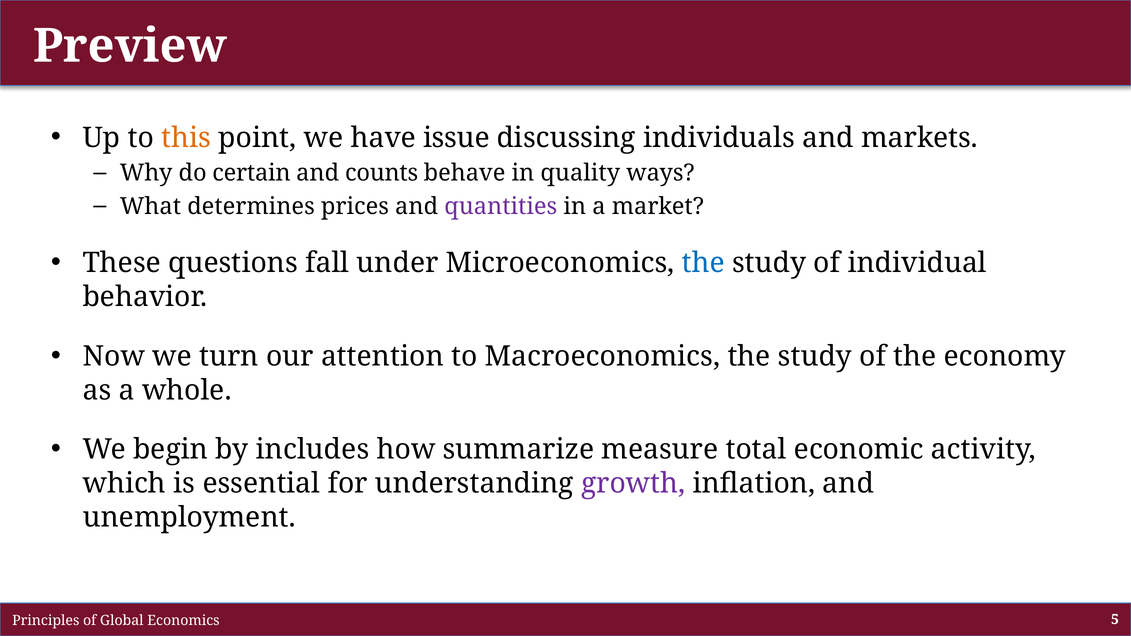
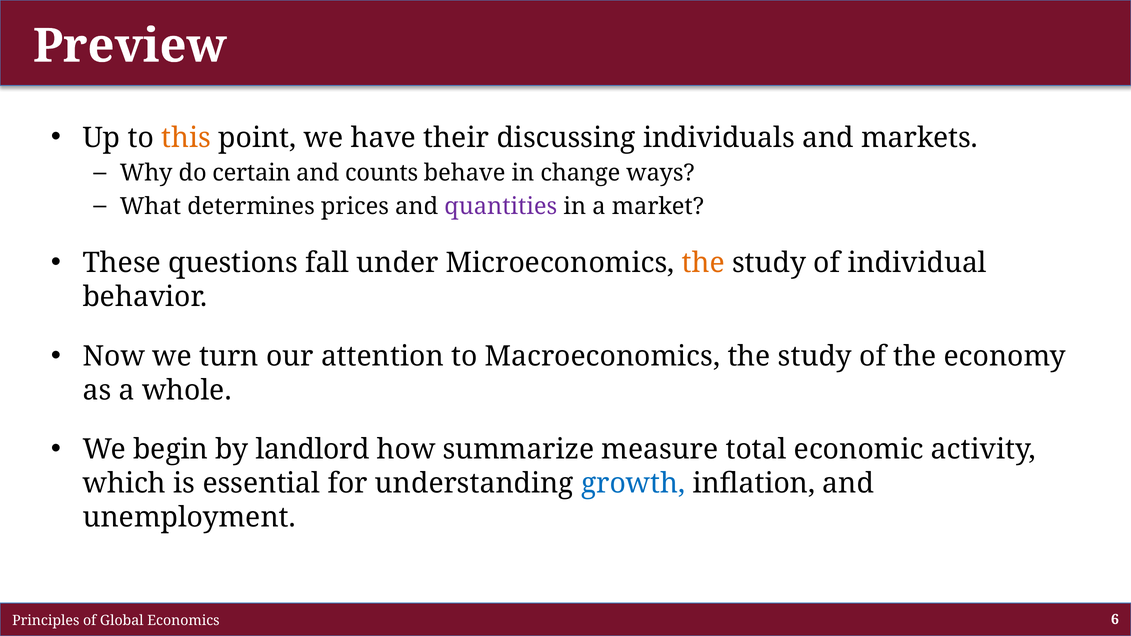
issue: issue -> their
quality: quality -> change
the at (703, 263) colour: blue -> orange
includes: includes -> landlord
growth colour: purple -> blue
5: 5 -> 6
